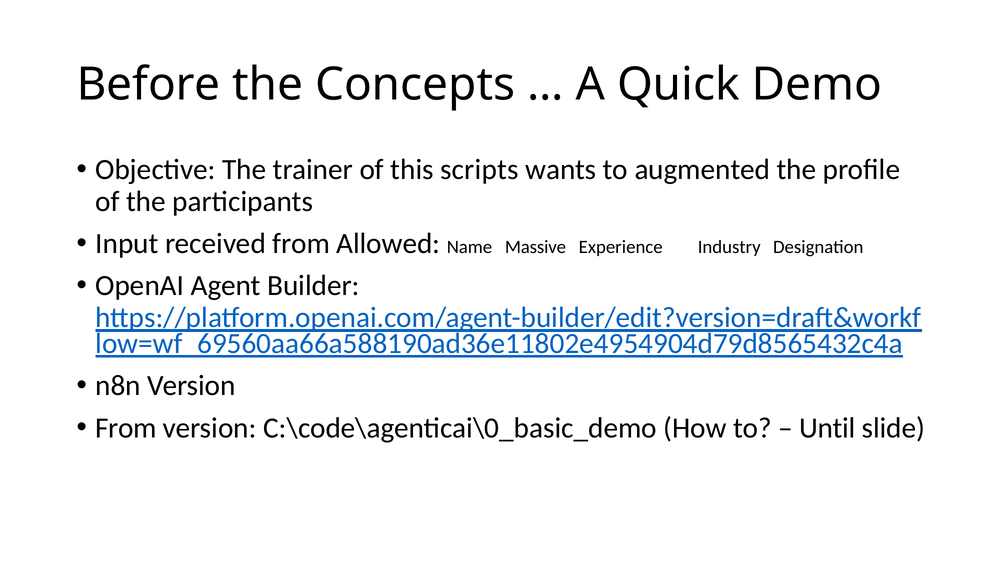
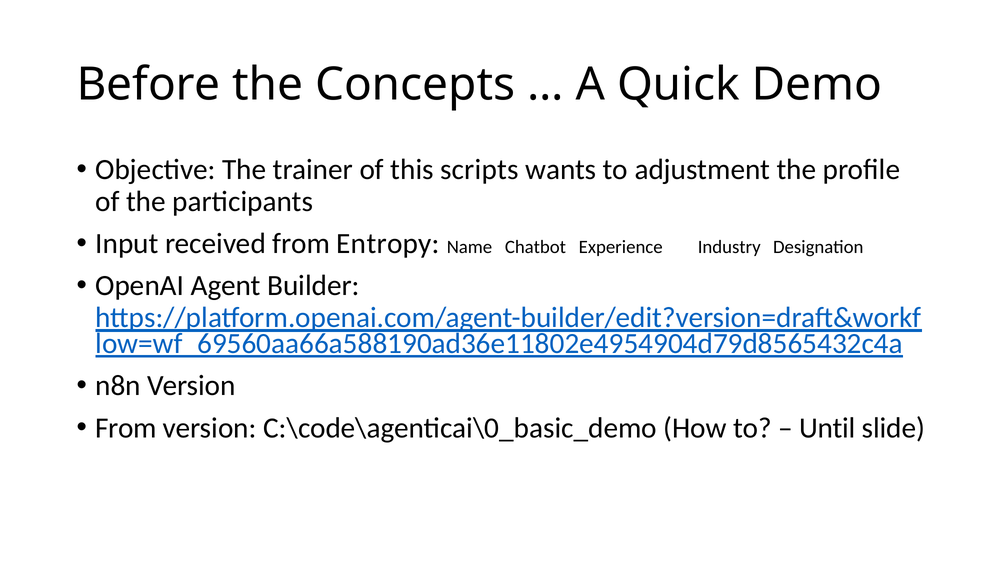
augmented: augmented -> adjustment
Allowed: Allowed -> Entropy
Massive: Massive -> Chatbot
